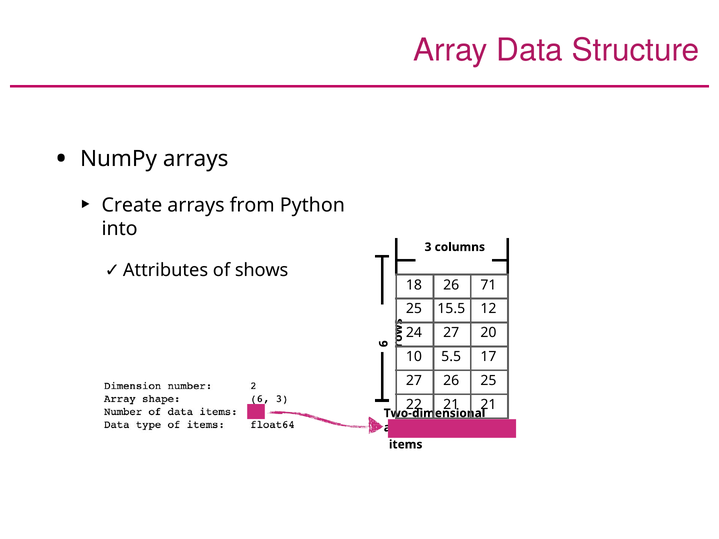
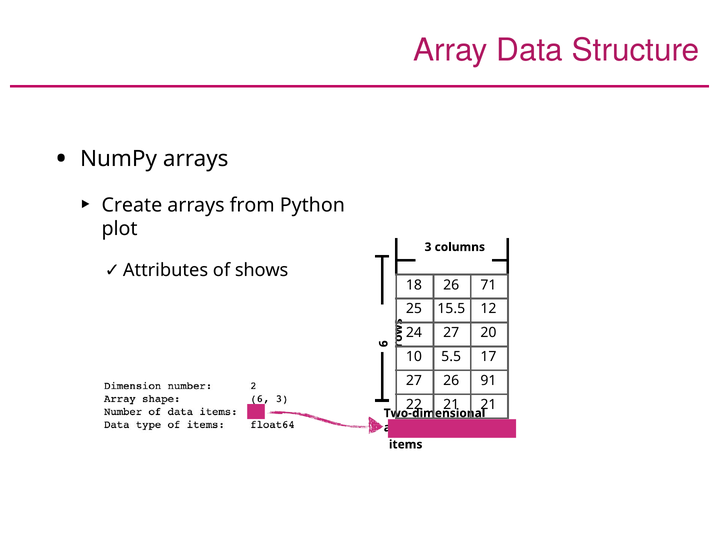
into: into -> plot
26 25: 25 -> 91
